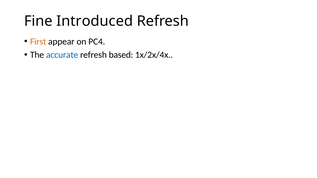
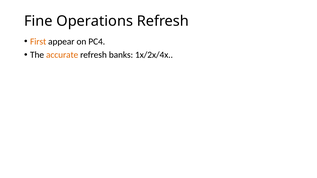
Introduced: Introduced -> Operations
accurate colour: blue -> orange
based: based -> banks
